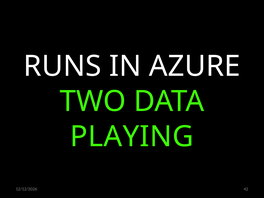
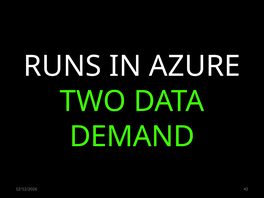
PLAYING: PLAYING -> DEMAND
